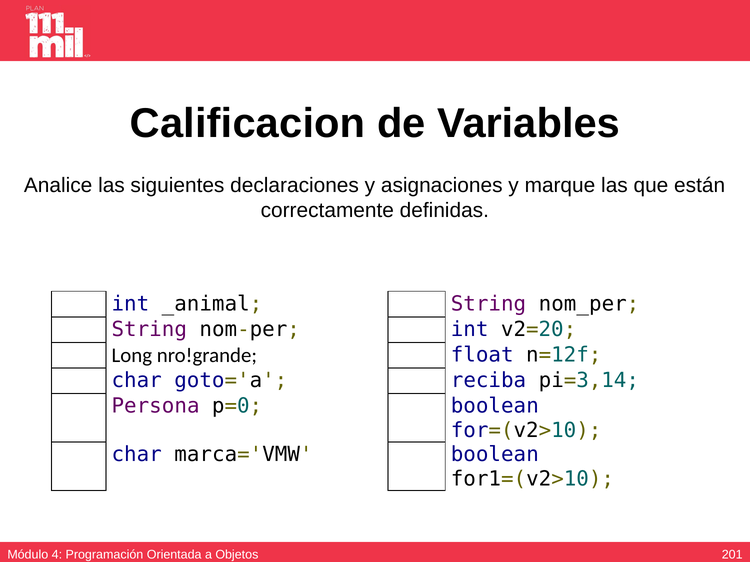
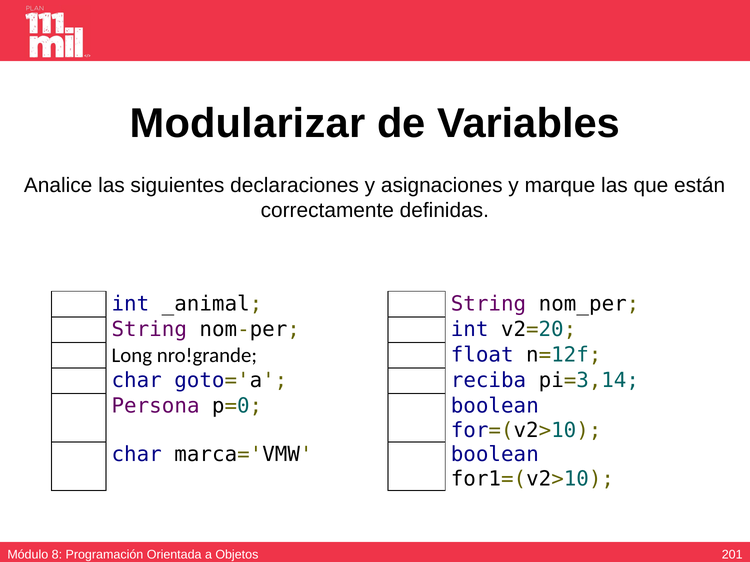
Calificacion: Calificacion -> Modularizar
4: 4 -> 8
